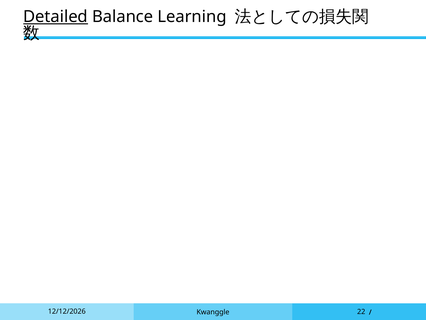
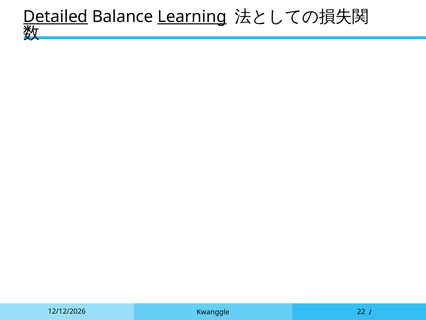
Learning underline: none -> present
